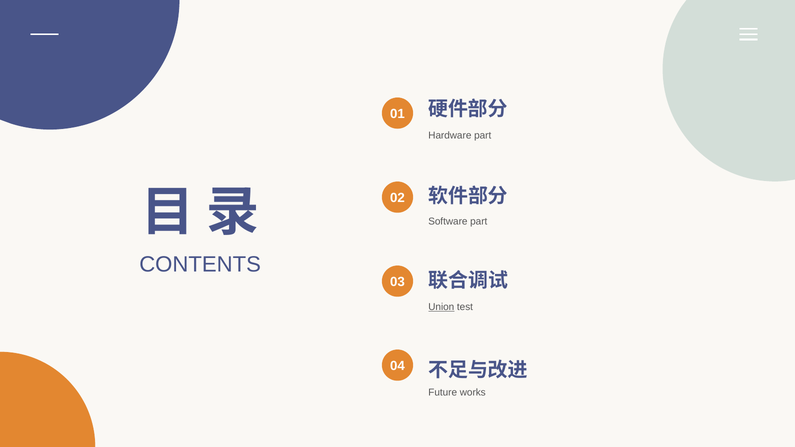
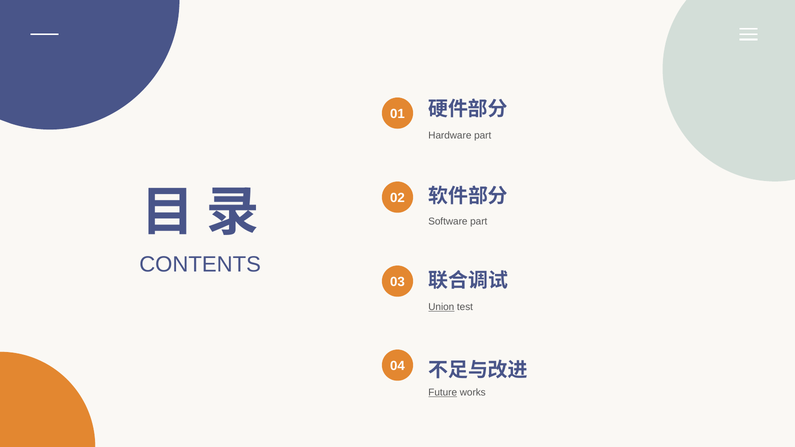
Future underline: none -> present
